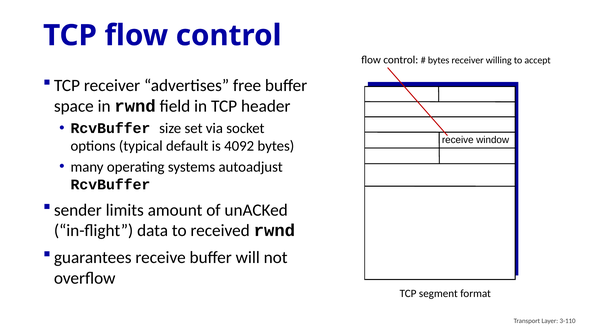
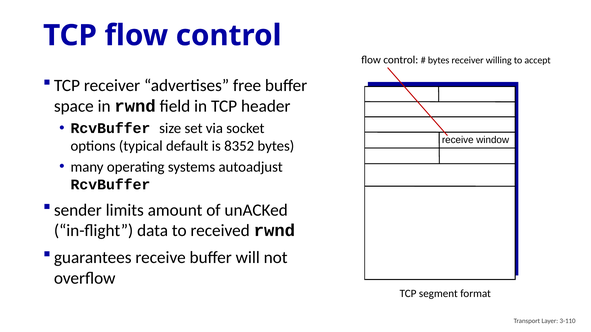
4092: 4092 -> 8352
